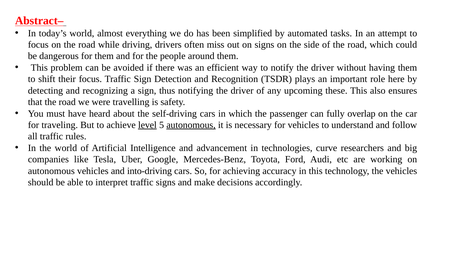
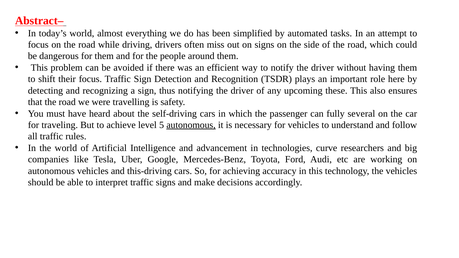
overlap: overlap -> several
level underline: present -> none
into-driving: into-driving -> this-driving
